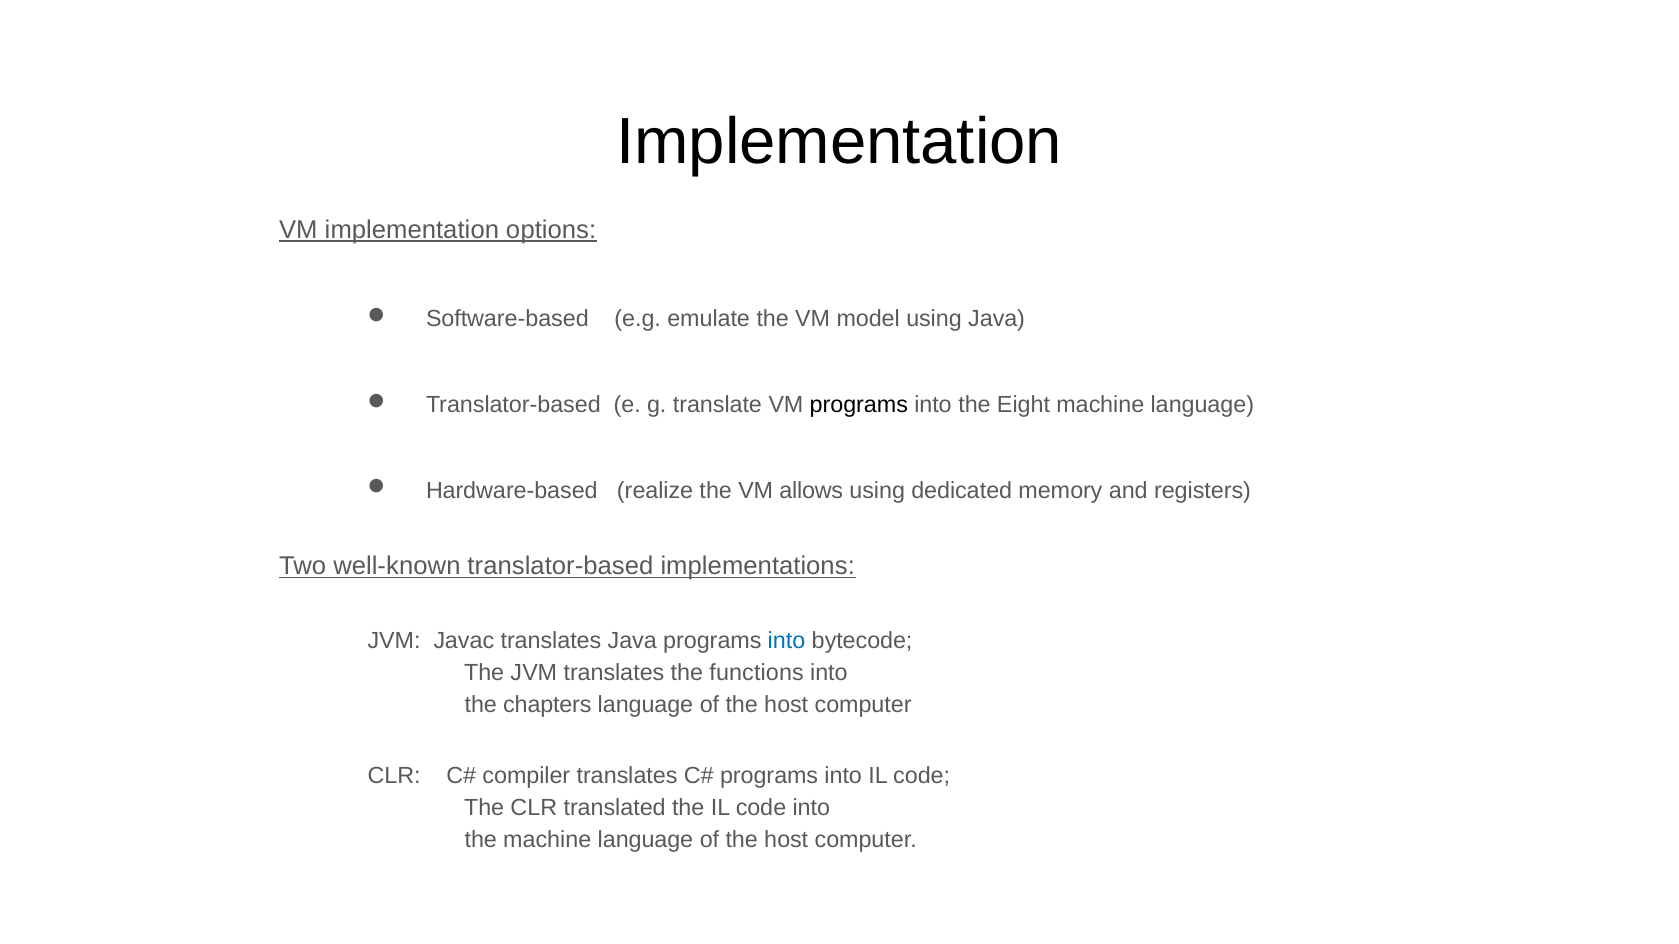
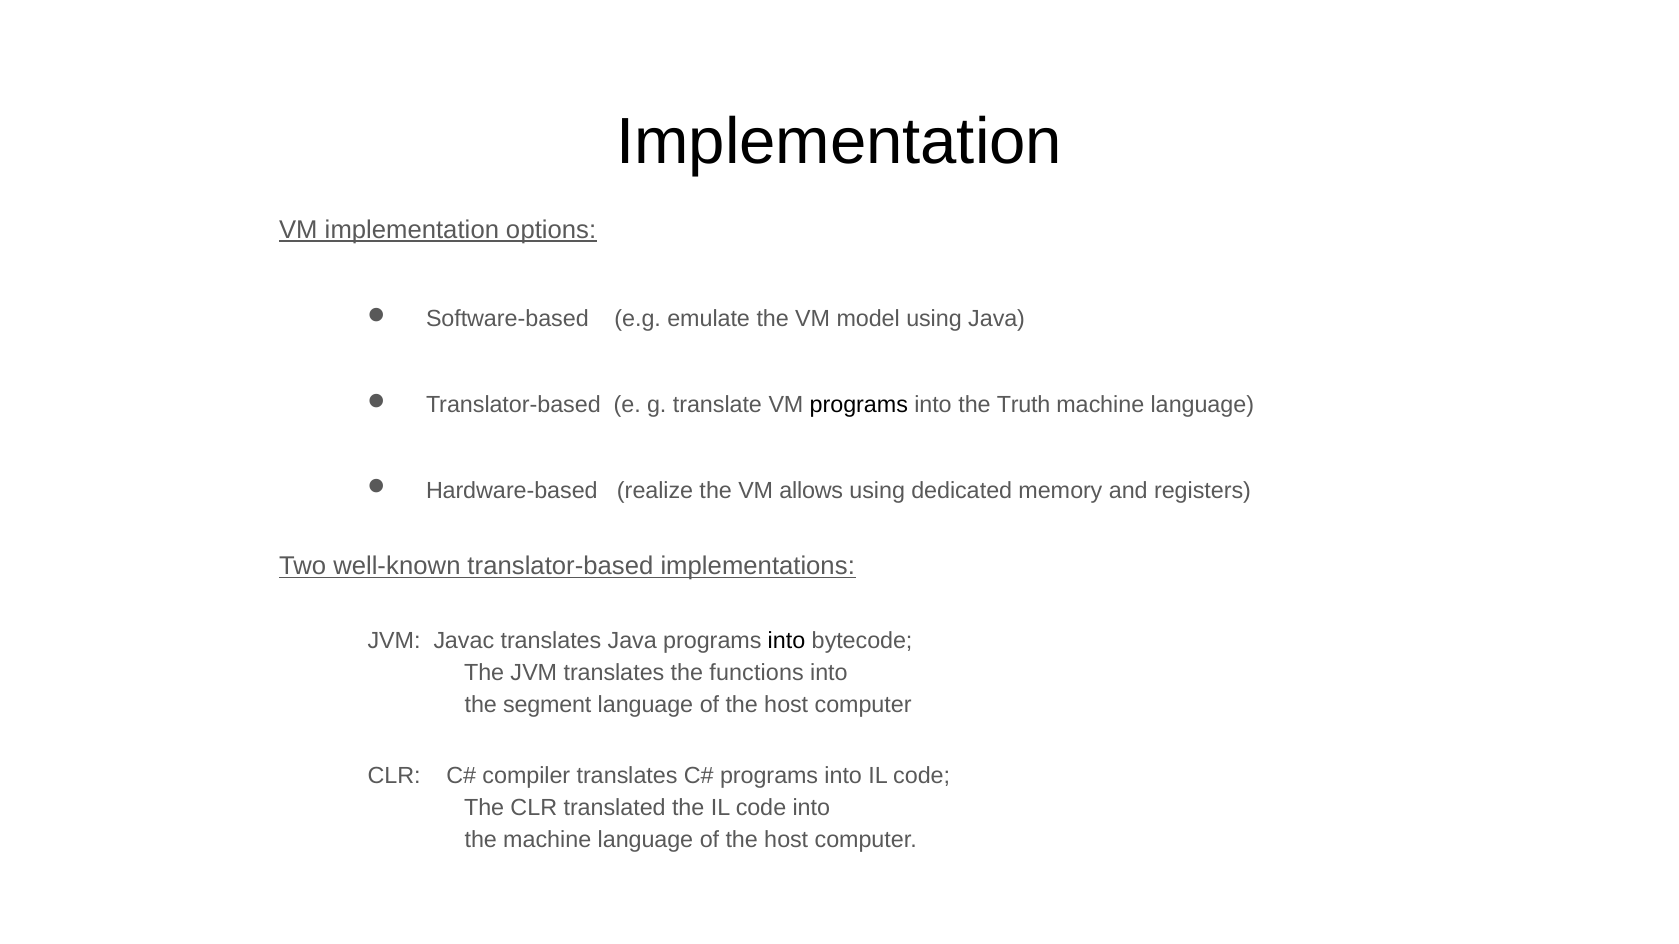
Eight: Eight -> Truth
into at (786, 641) colour: blue -> black
chapters: chapters -> segment
